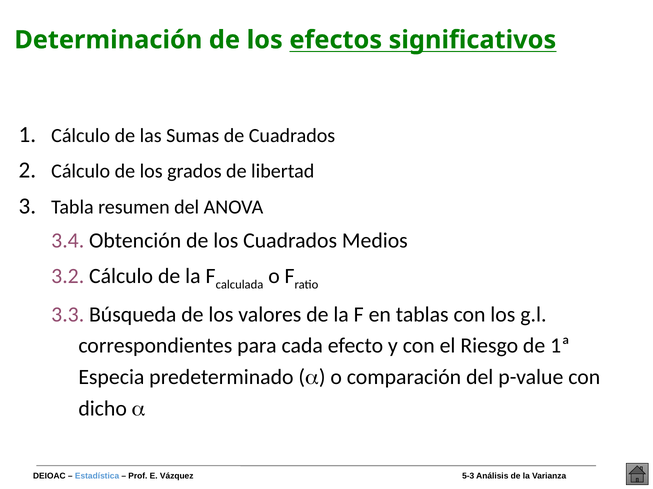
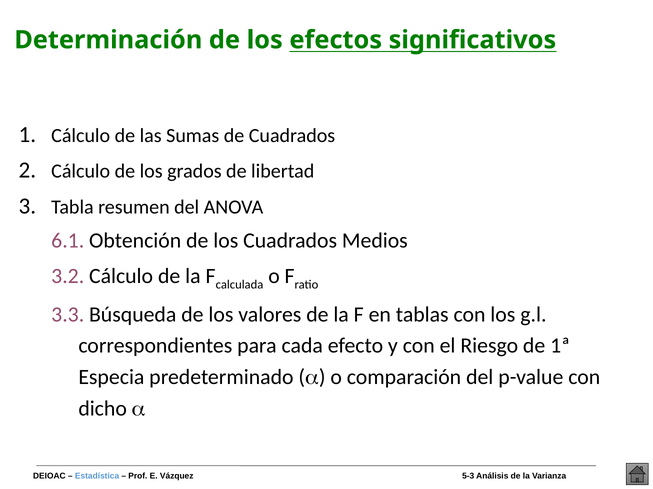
3.4: 3.4 -> 6.1
